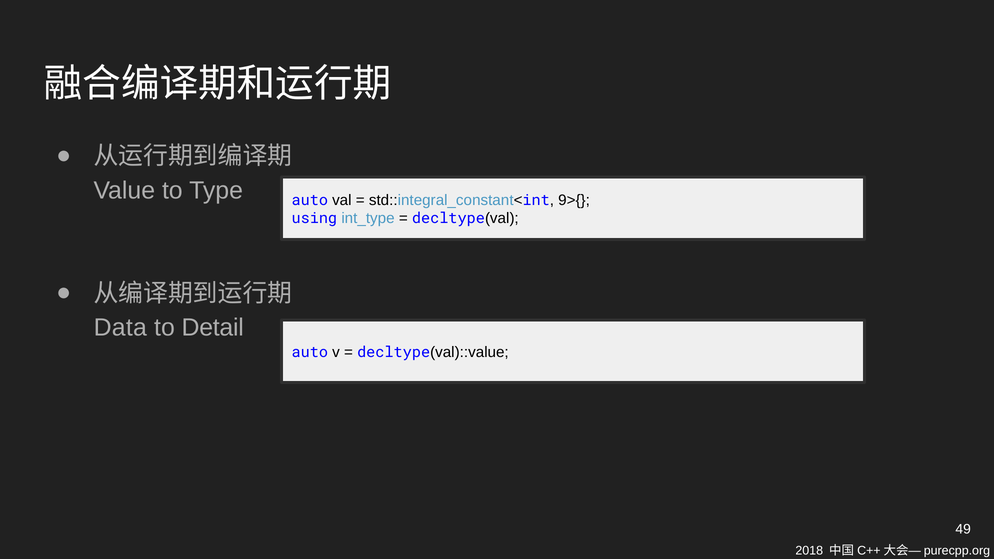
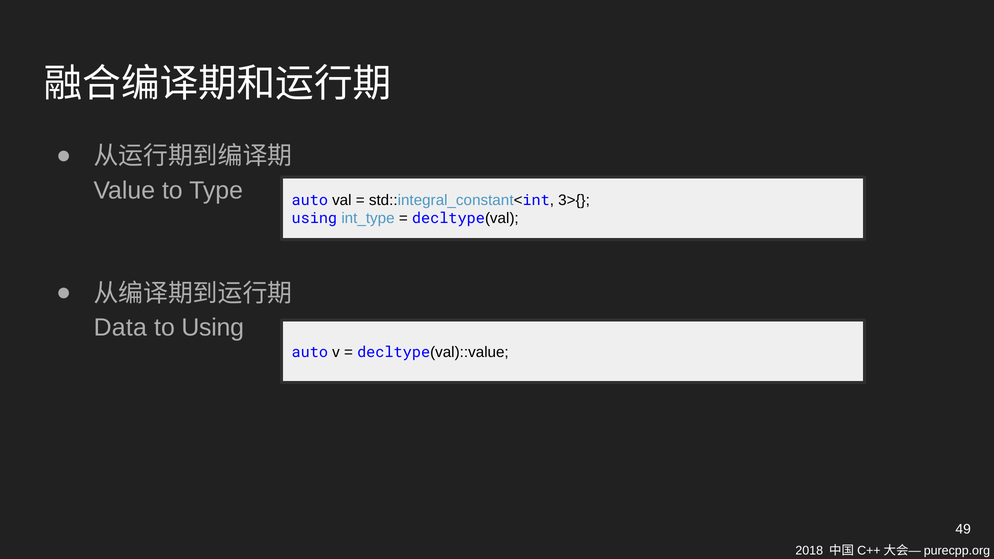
9>{: 9>{ -> 3>{
to Detail: Detail -> Using
